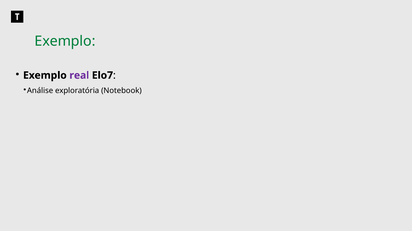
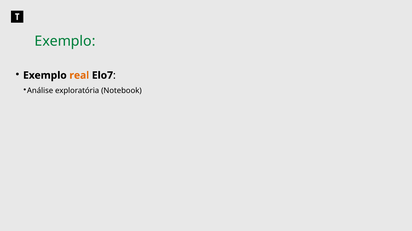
real colour: purple -> orange
